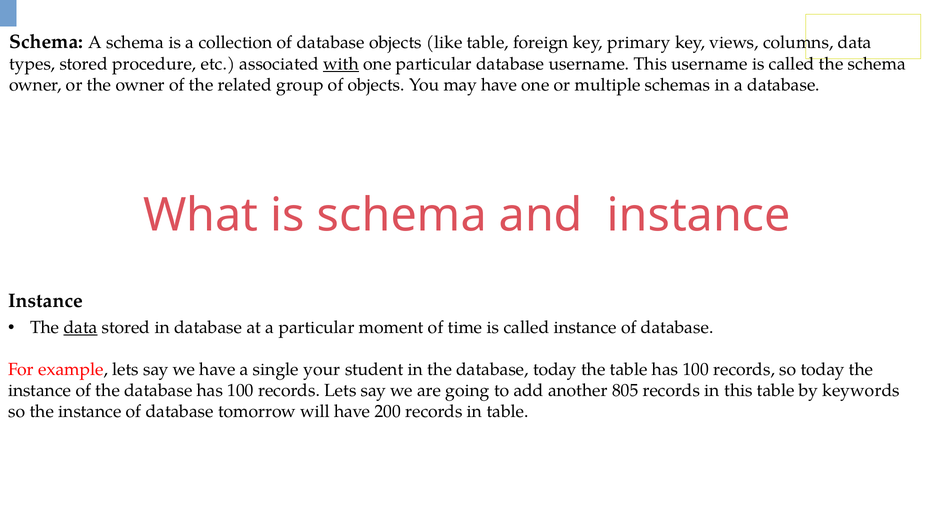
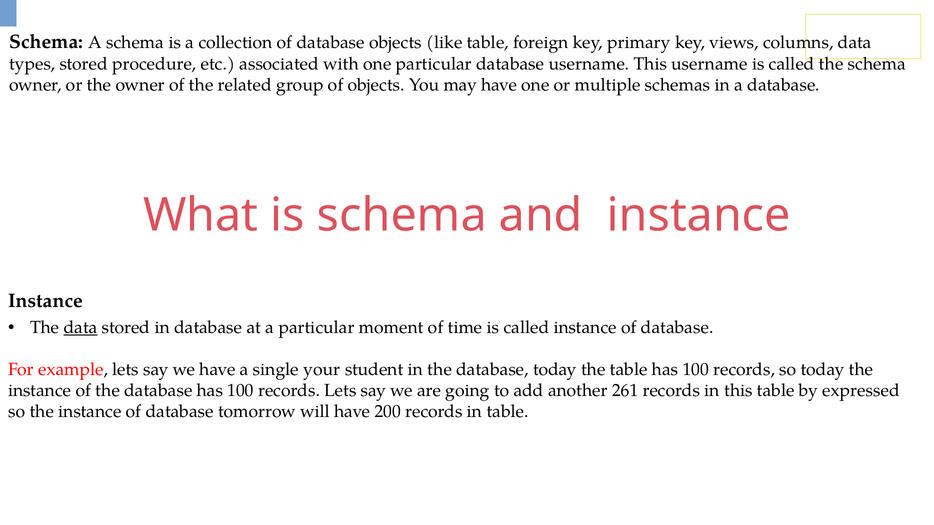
with underline: present -> none
805: 805 -> 261
keywords: keywords -> expressed
